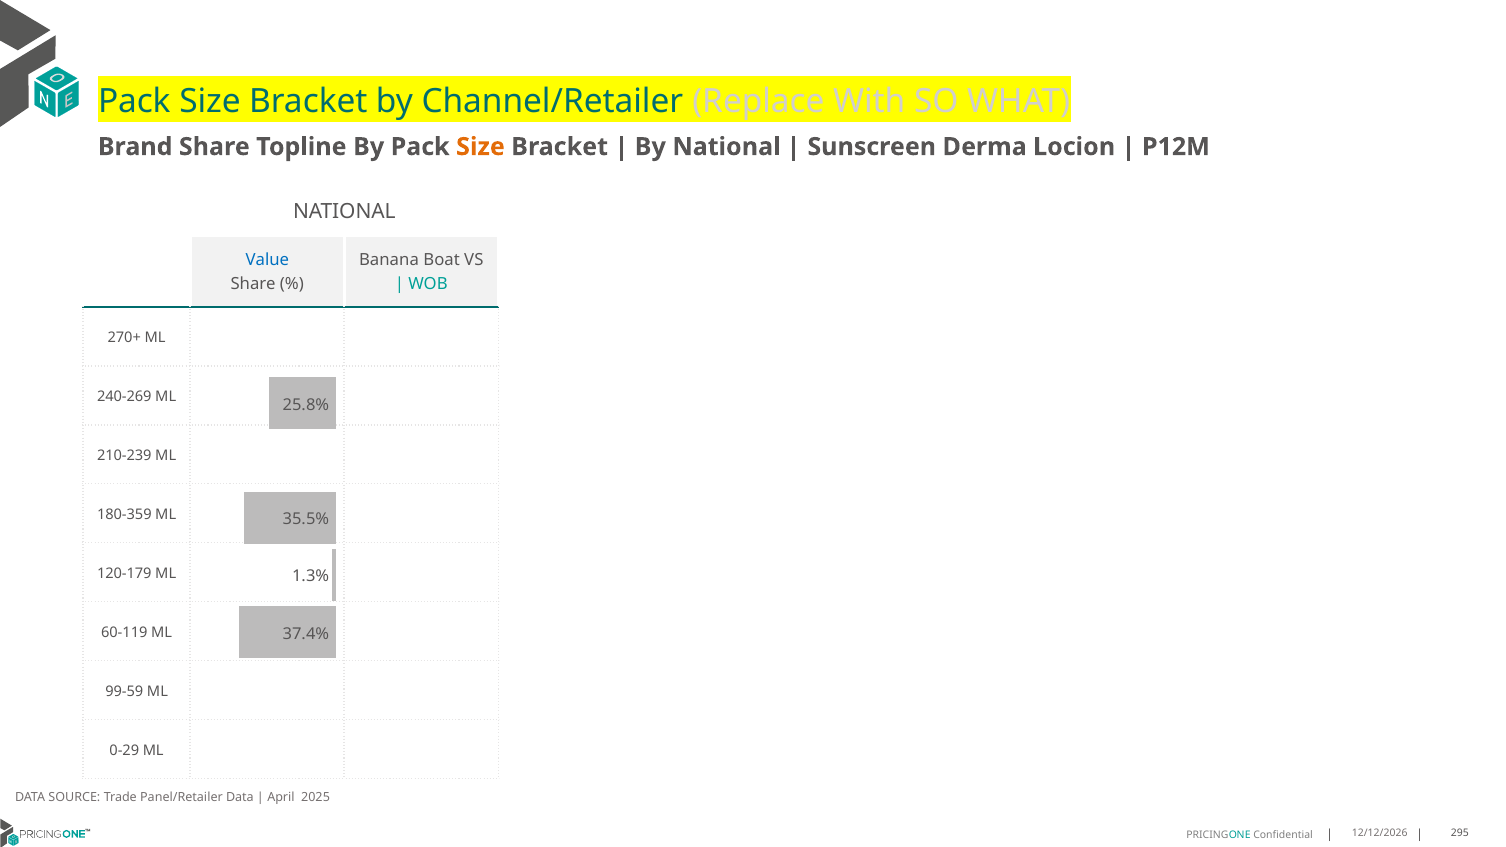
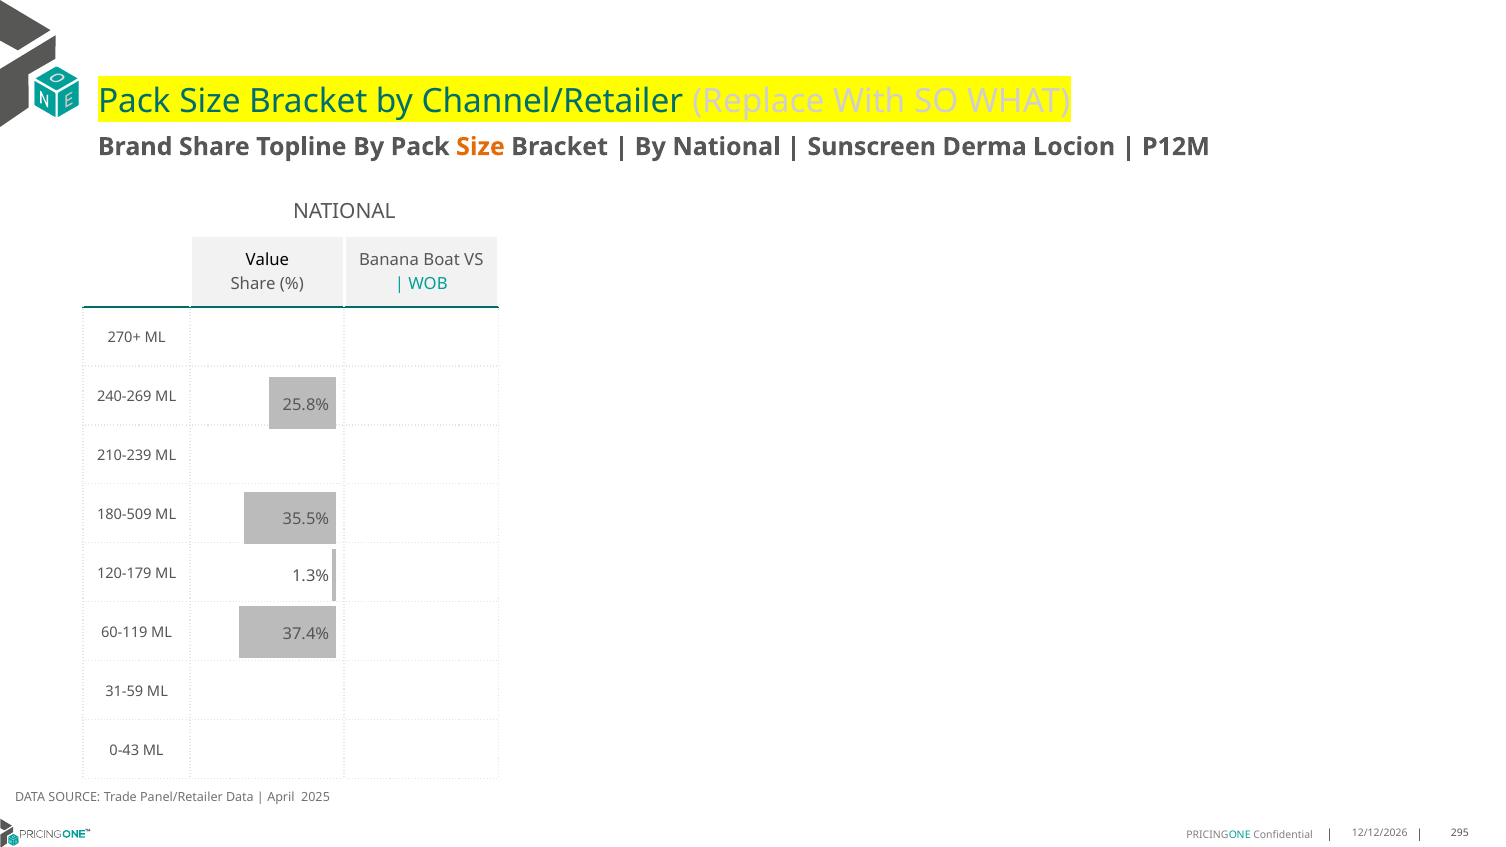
Value colour: blue -> black
180-359: 180-359 -> 180-509
99-59: 99-59 -> 31-59
0-29: 0-29 -> 0-43
